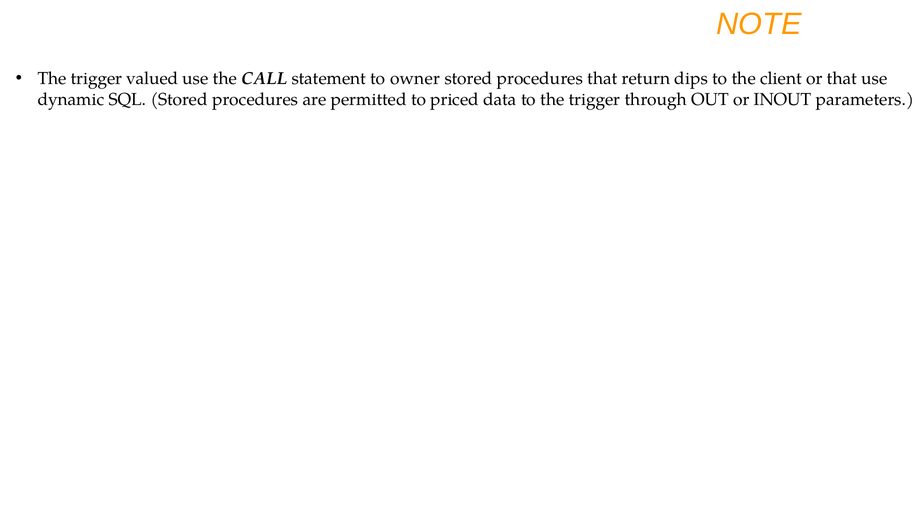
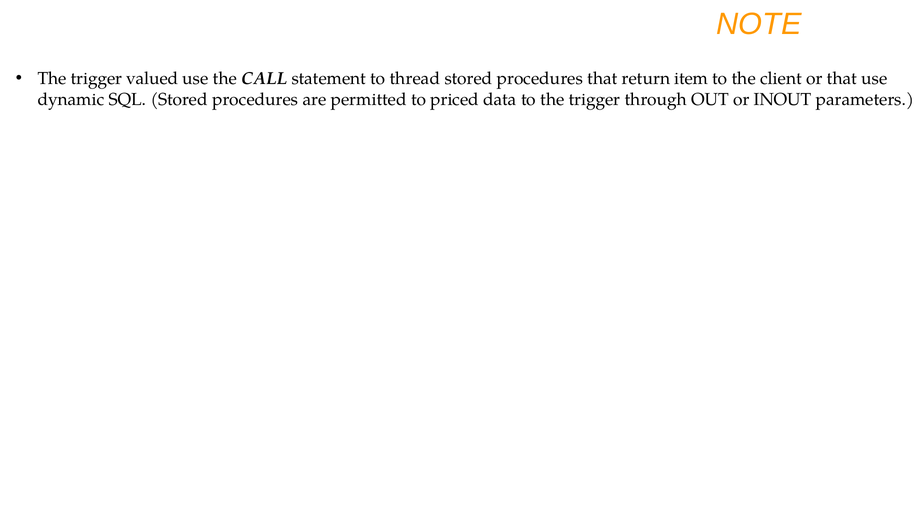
owner: owner -> thread
dips: dips -> item
